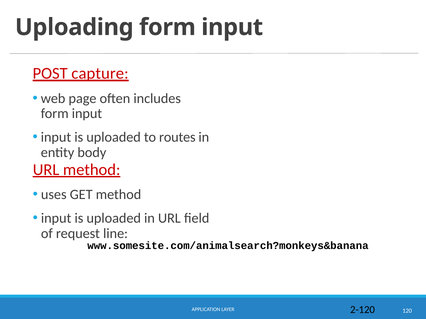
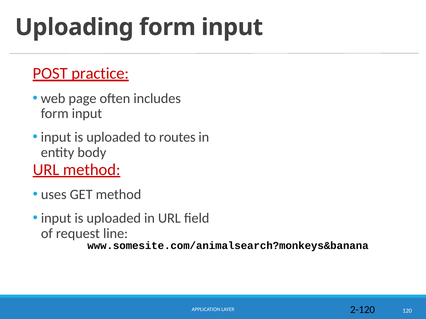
capture: capture -> practice
